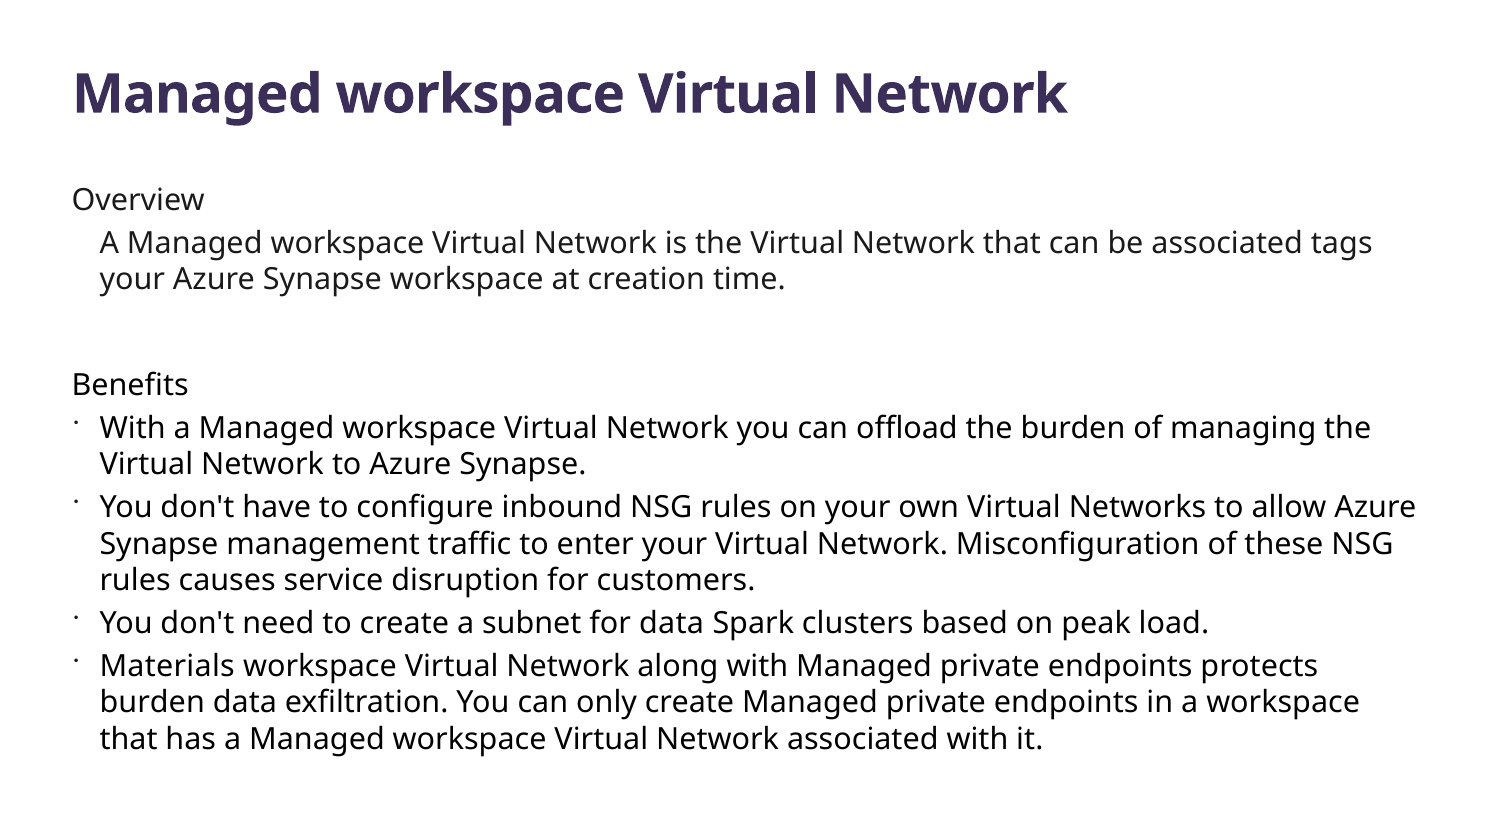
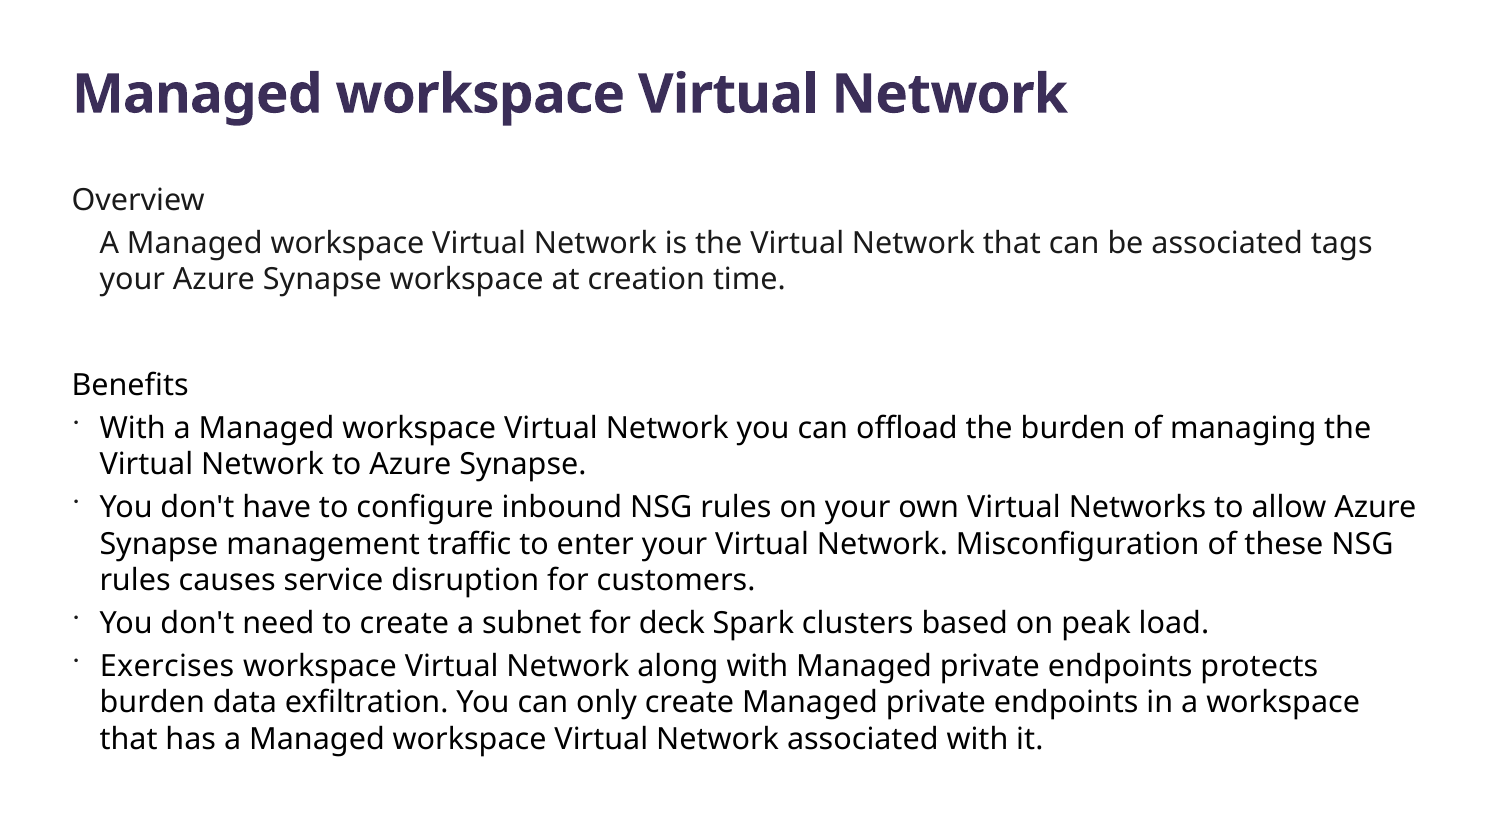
for data: data -> deck
Materials: Materials -> Exercises
